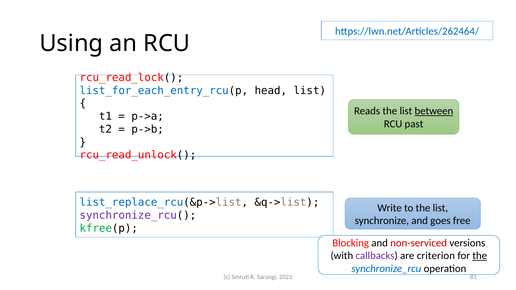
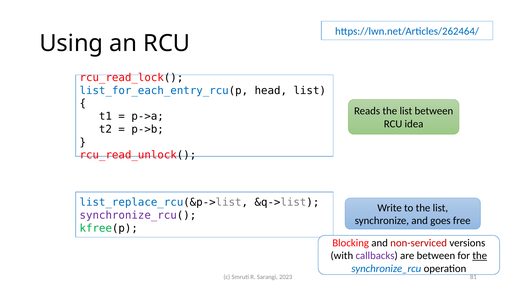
between at (434, 111) underline: present -> none
past: past -> idea
are criterion: criterion -> between
